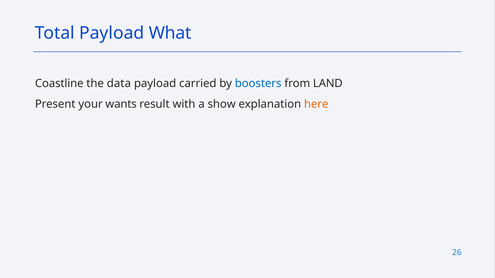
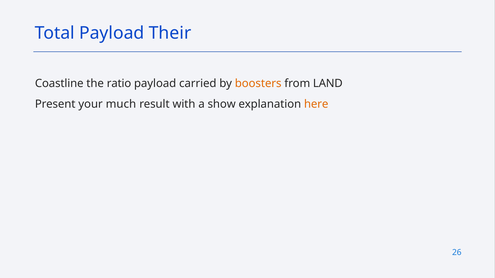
What: What -> Their
data: data -> ratio
boosters colour: blue -> orange
wants: wants -> much
